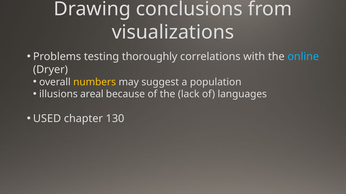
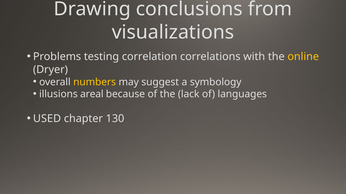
thoroughly: thoroughly -> correlation
online colour: light blue -> yellow
population: population -> symbology
